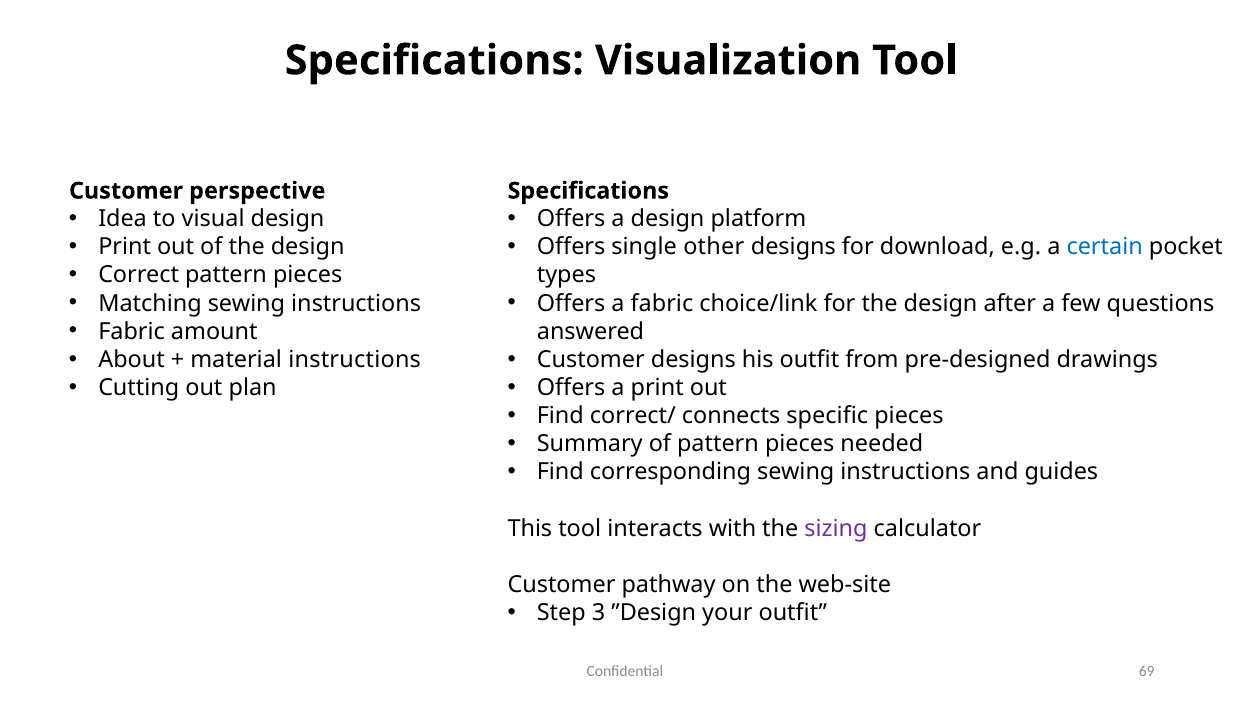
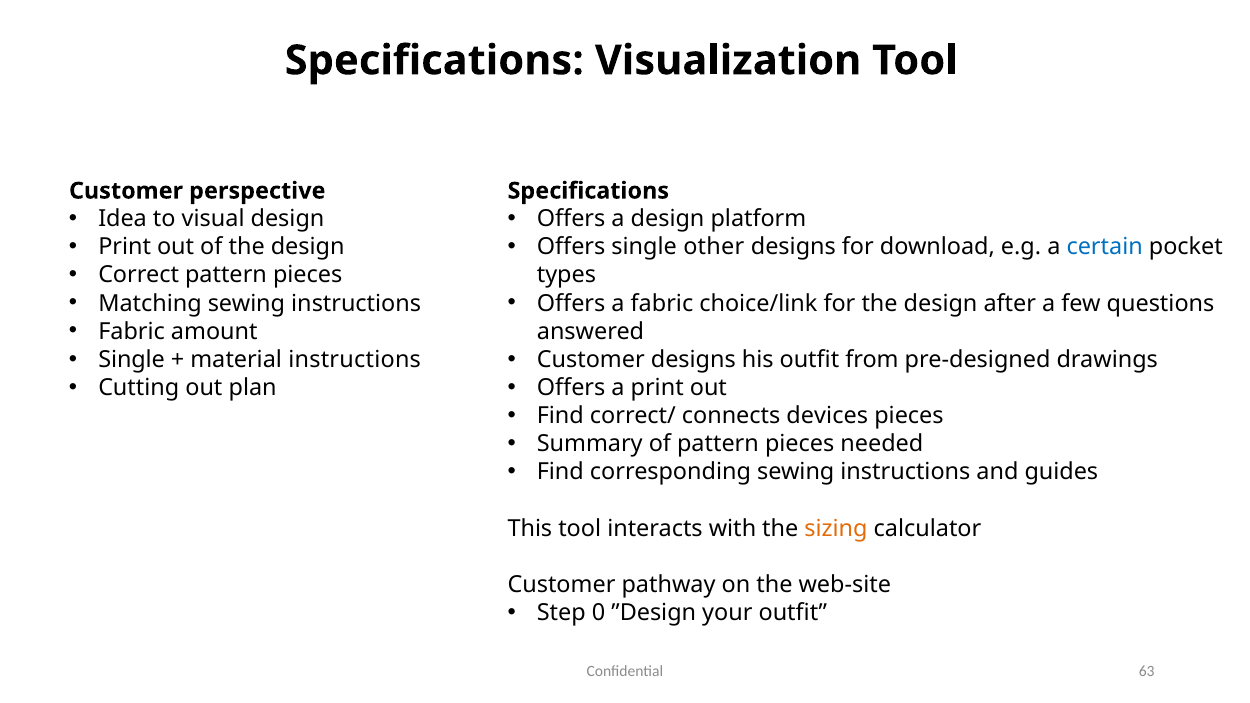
About at (132, 360): About -> Single
specific: specific -> devices
sizing colour: purple -> orange
3: 3 -> 0
69: 69 -> 63
